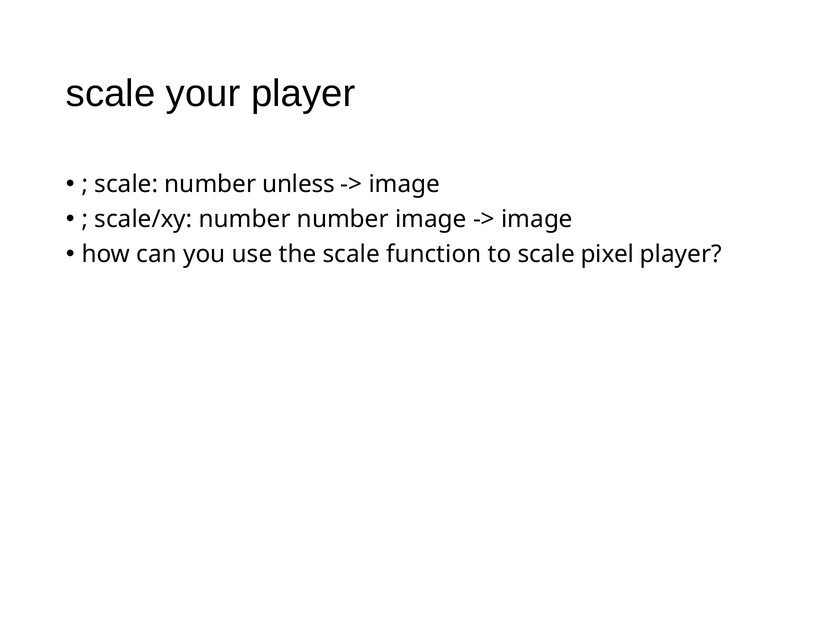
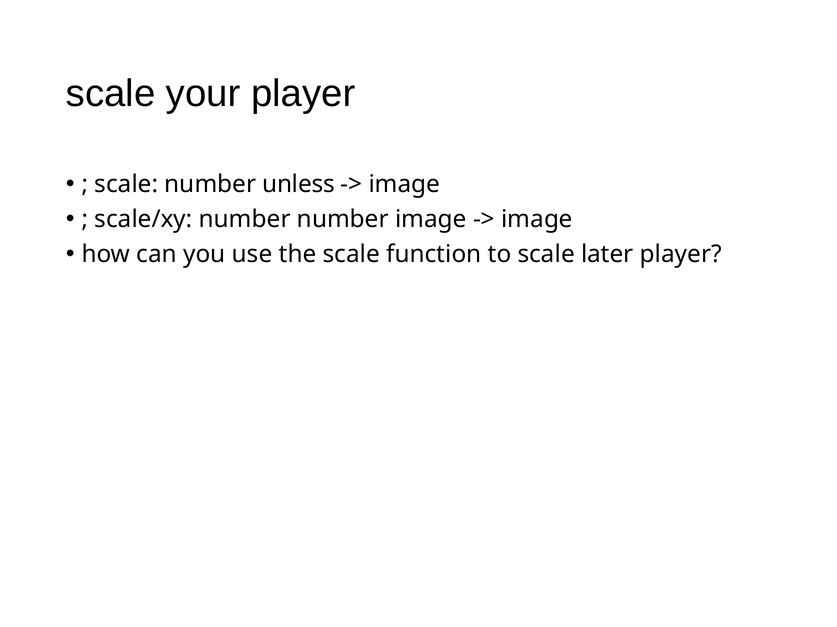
pixel: pixel -> later
